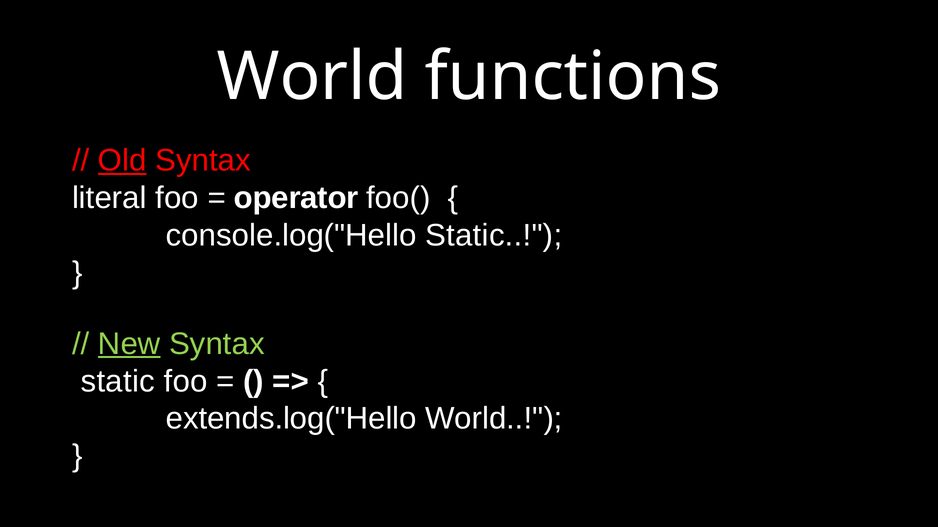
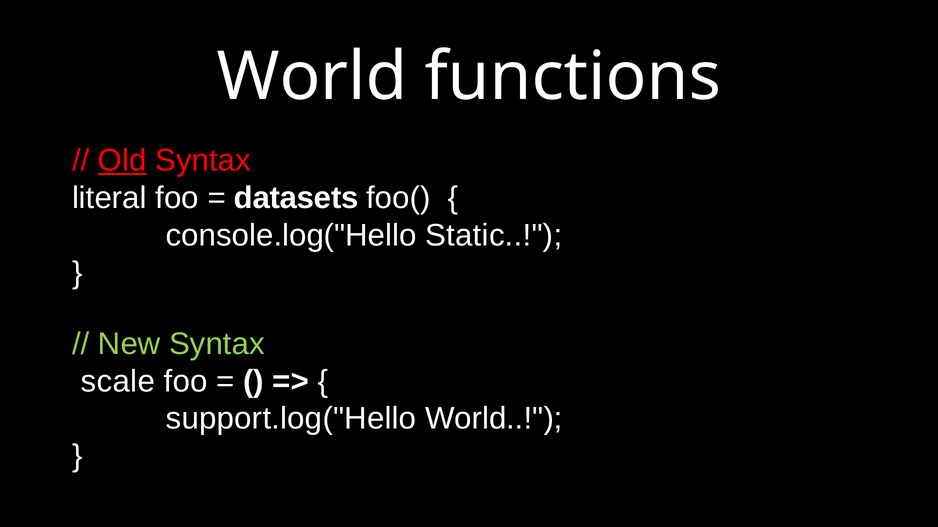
operator: operator -> datasets
New underline: present -> none
static at (118, 382): static -> scale
extends.log("Hello: extends.log("Hello -> support.log("Hello
